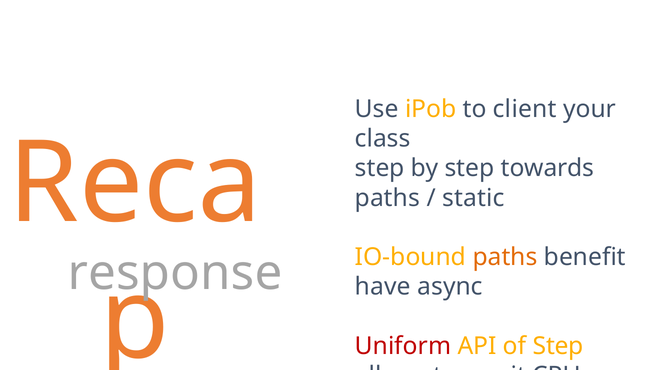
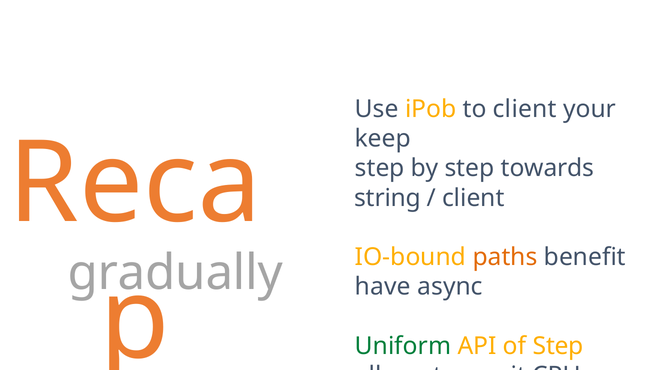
class: class -> keep
paths at (387, 198): paths -> string
static at (473, 198): static -> client
response: response -> gradually
Uniform colour: red -> green
